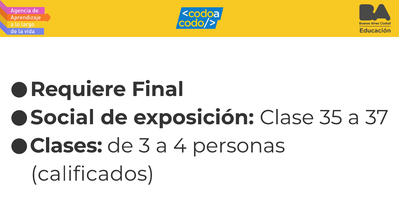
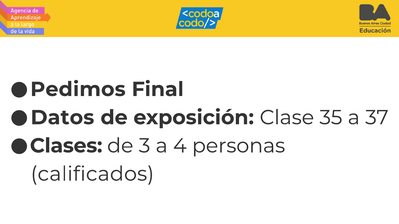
Requiere: Requiere -> Pedimos
Social: Social -> Datos
